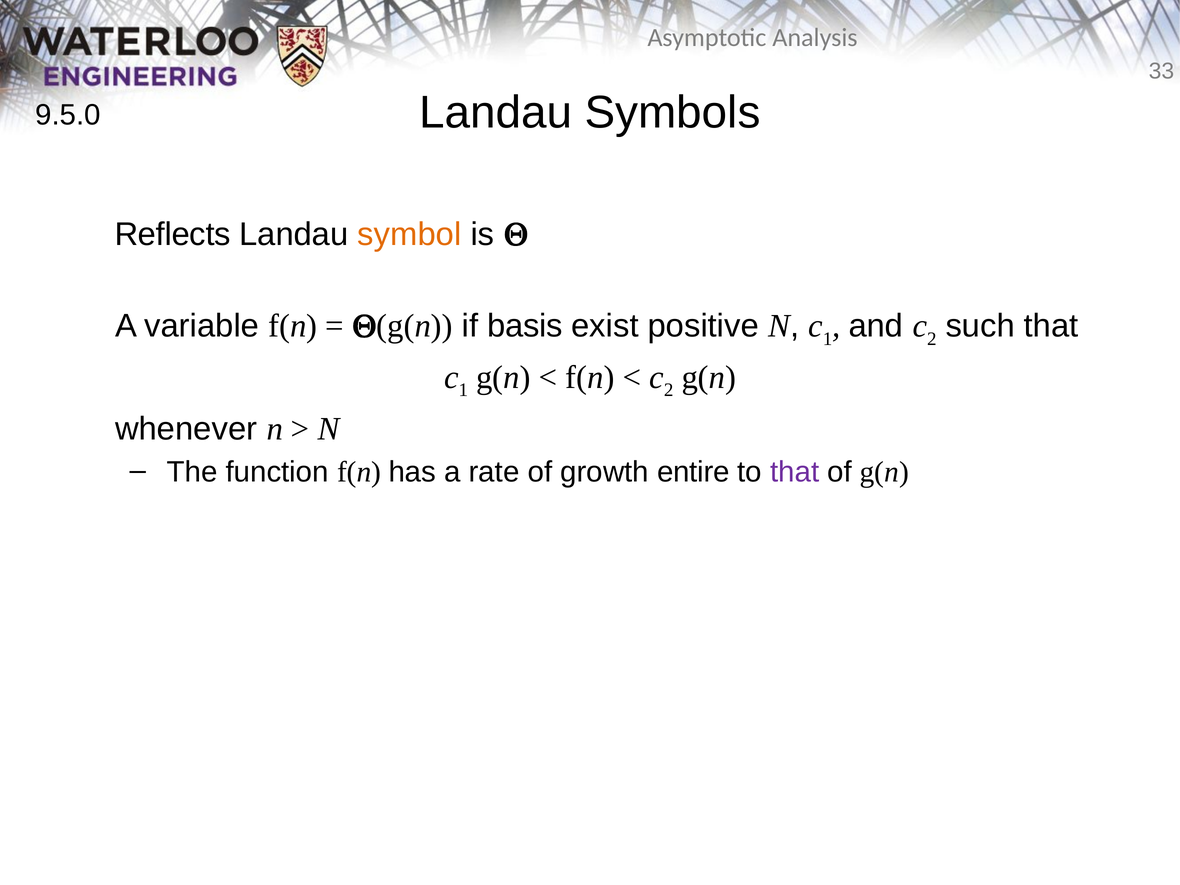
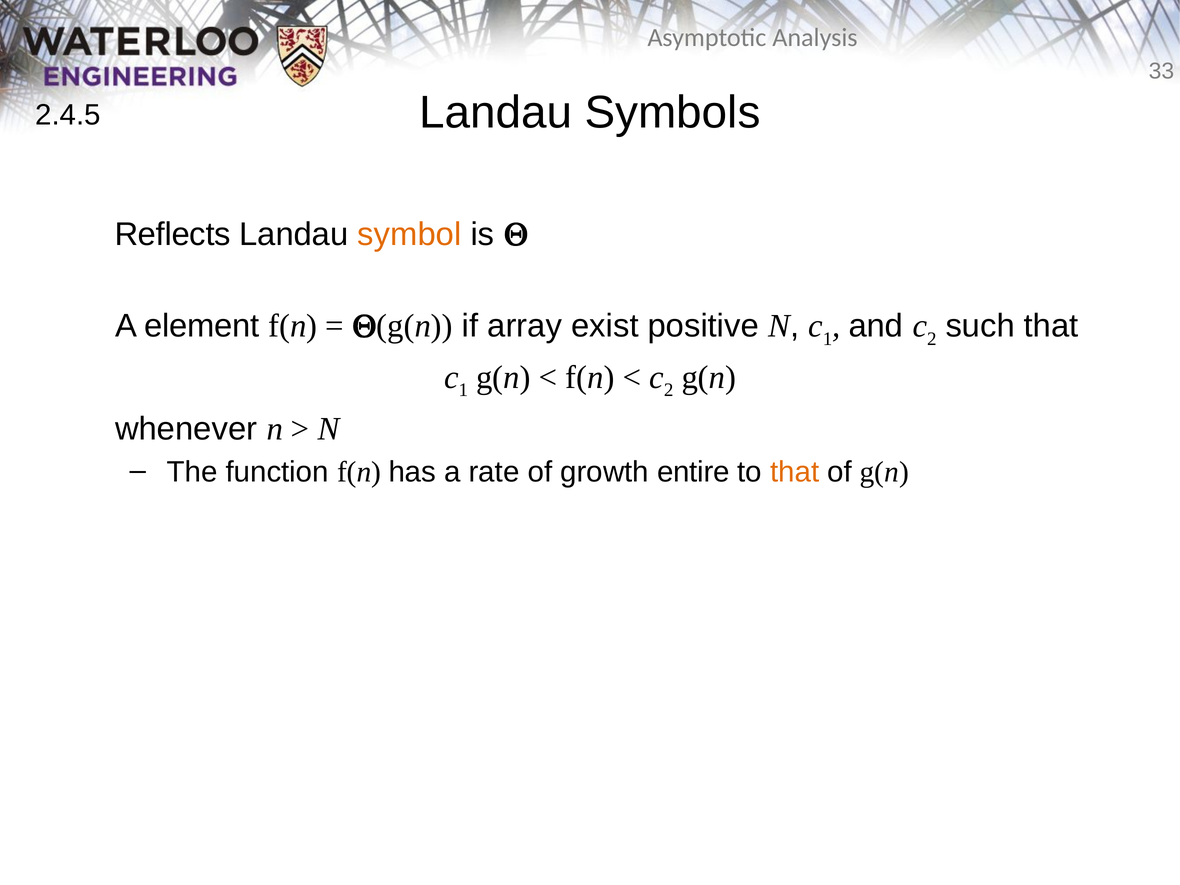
9.5.0: 9.5.0 -> 2.4.5
variable: variable -> element
basis: basis -> array
that at (795, 472) colour: purple -> orange
